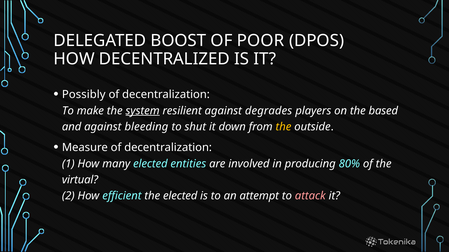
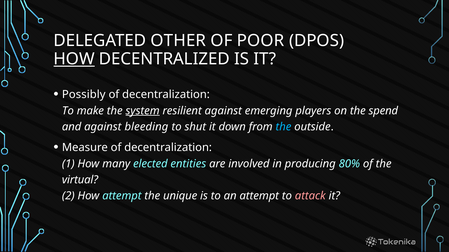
BOOST: BOOST -> OTHER
HOW at (74, 59) underline: none -> present
degrades: degrades -> emerging
based: based -> spend
the at (283, 127) colour: yellow -> light blue
How efficient: efficient -> attempt
the elected: elected -> unique
